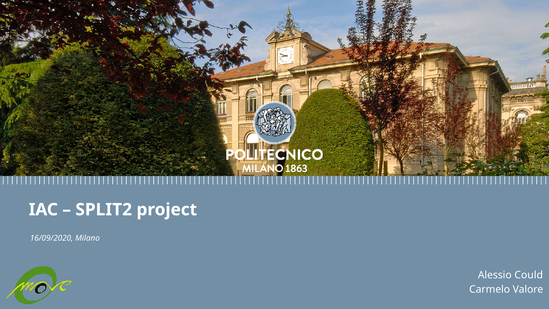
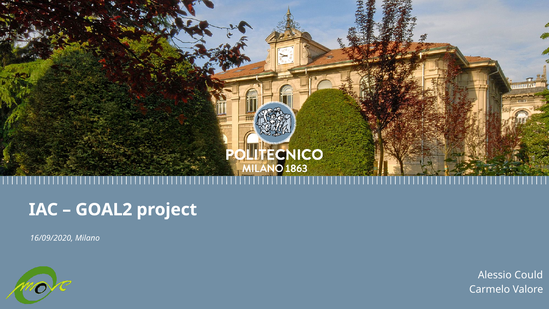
SPLIT2: SPLIT2 -> GOAL2
